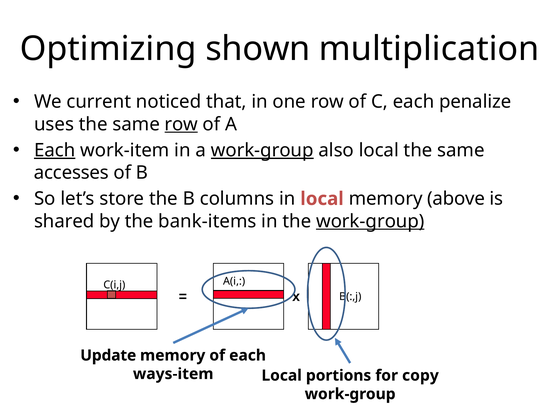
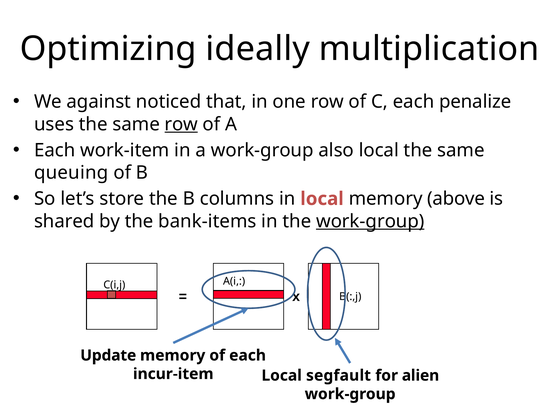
shown: shown -> ideally
current: current -> against
Each at (55, 150) underline: present -> none
work-group at (262, 150) underline: present -> none
accesses: accesses -> queuing
ways-item: ways-item -> incur-item
portions: portions -> segfault
copy: copy -> alien
